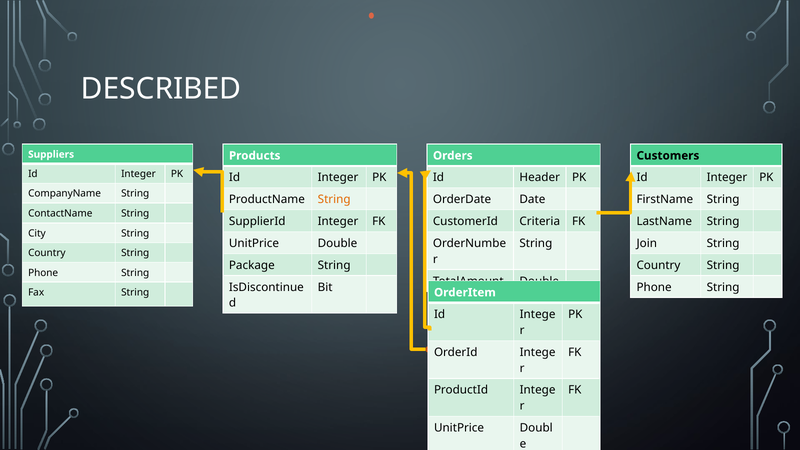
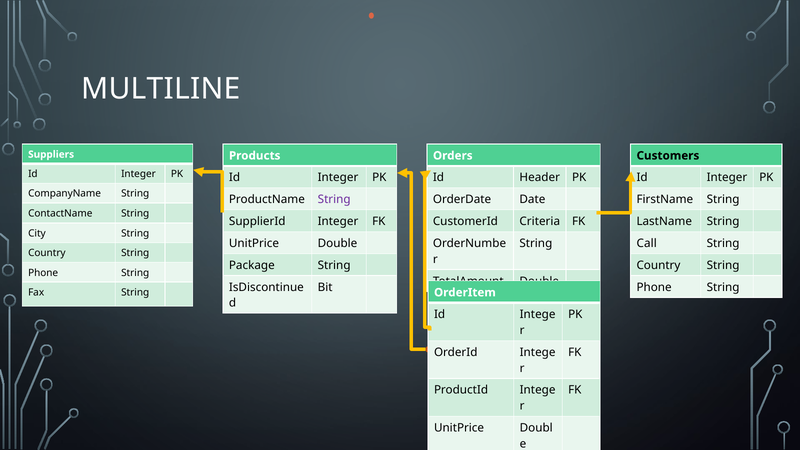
DESCRIBED: DESCRIBED -> MULTILINE
String at (334, 200) colour: orange -> purple
Join: Join -> Call
